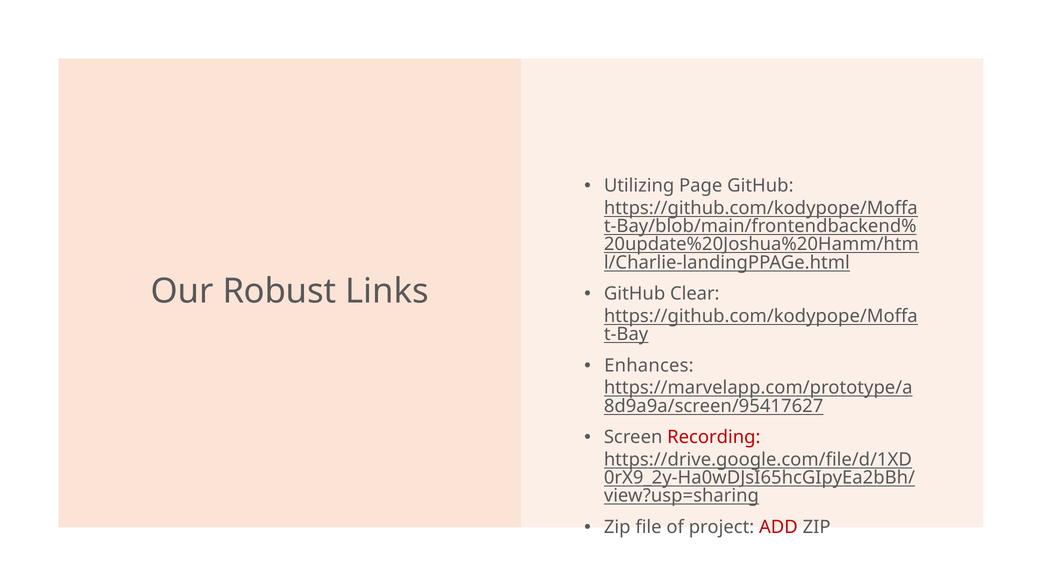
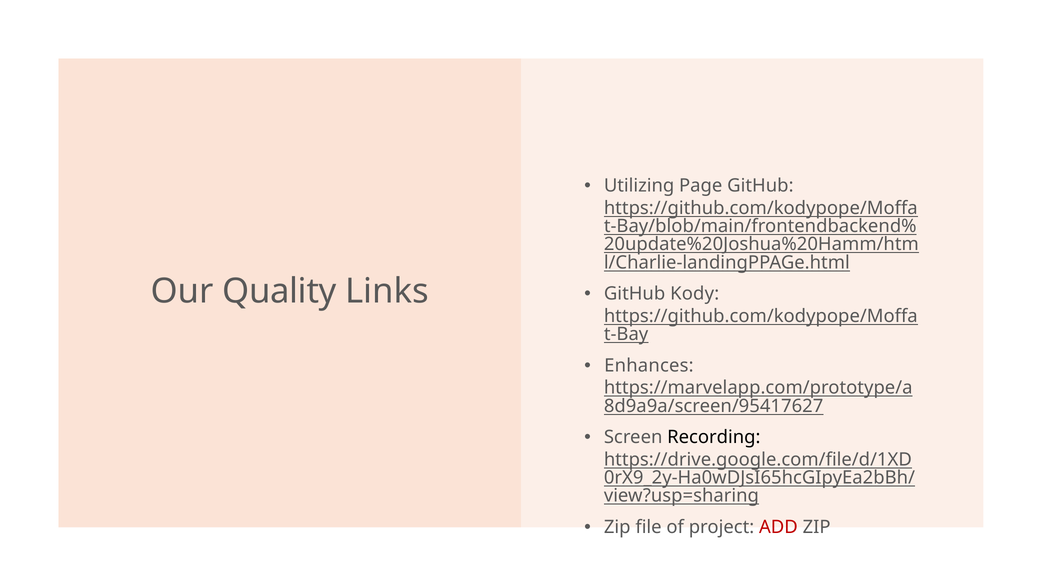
Robust: Robust -> Quality
Clear: Clear -> Kody
Recording colour: red -> black
